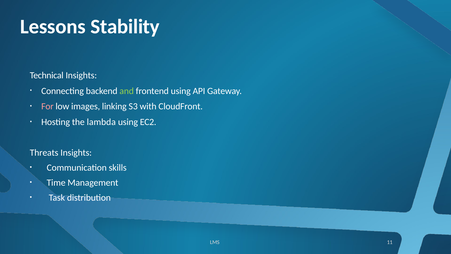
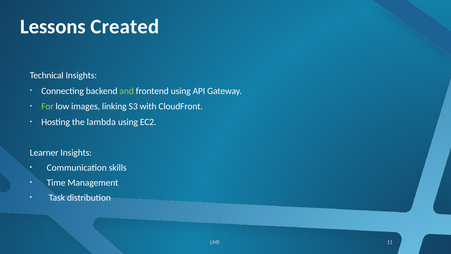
Stability: Stability -> Created
For colour: pink -> light green
Threats: Threats -> Learner
